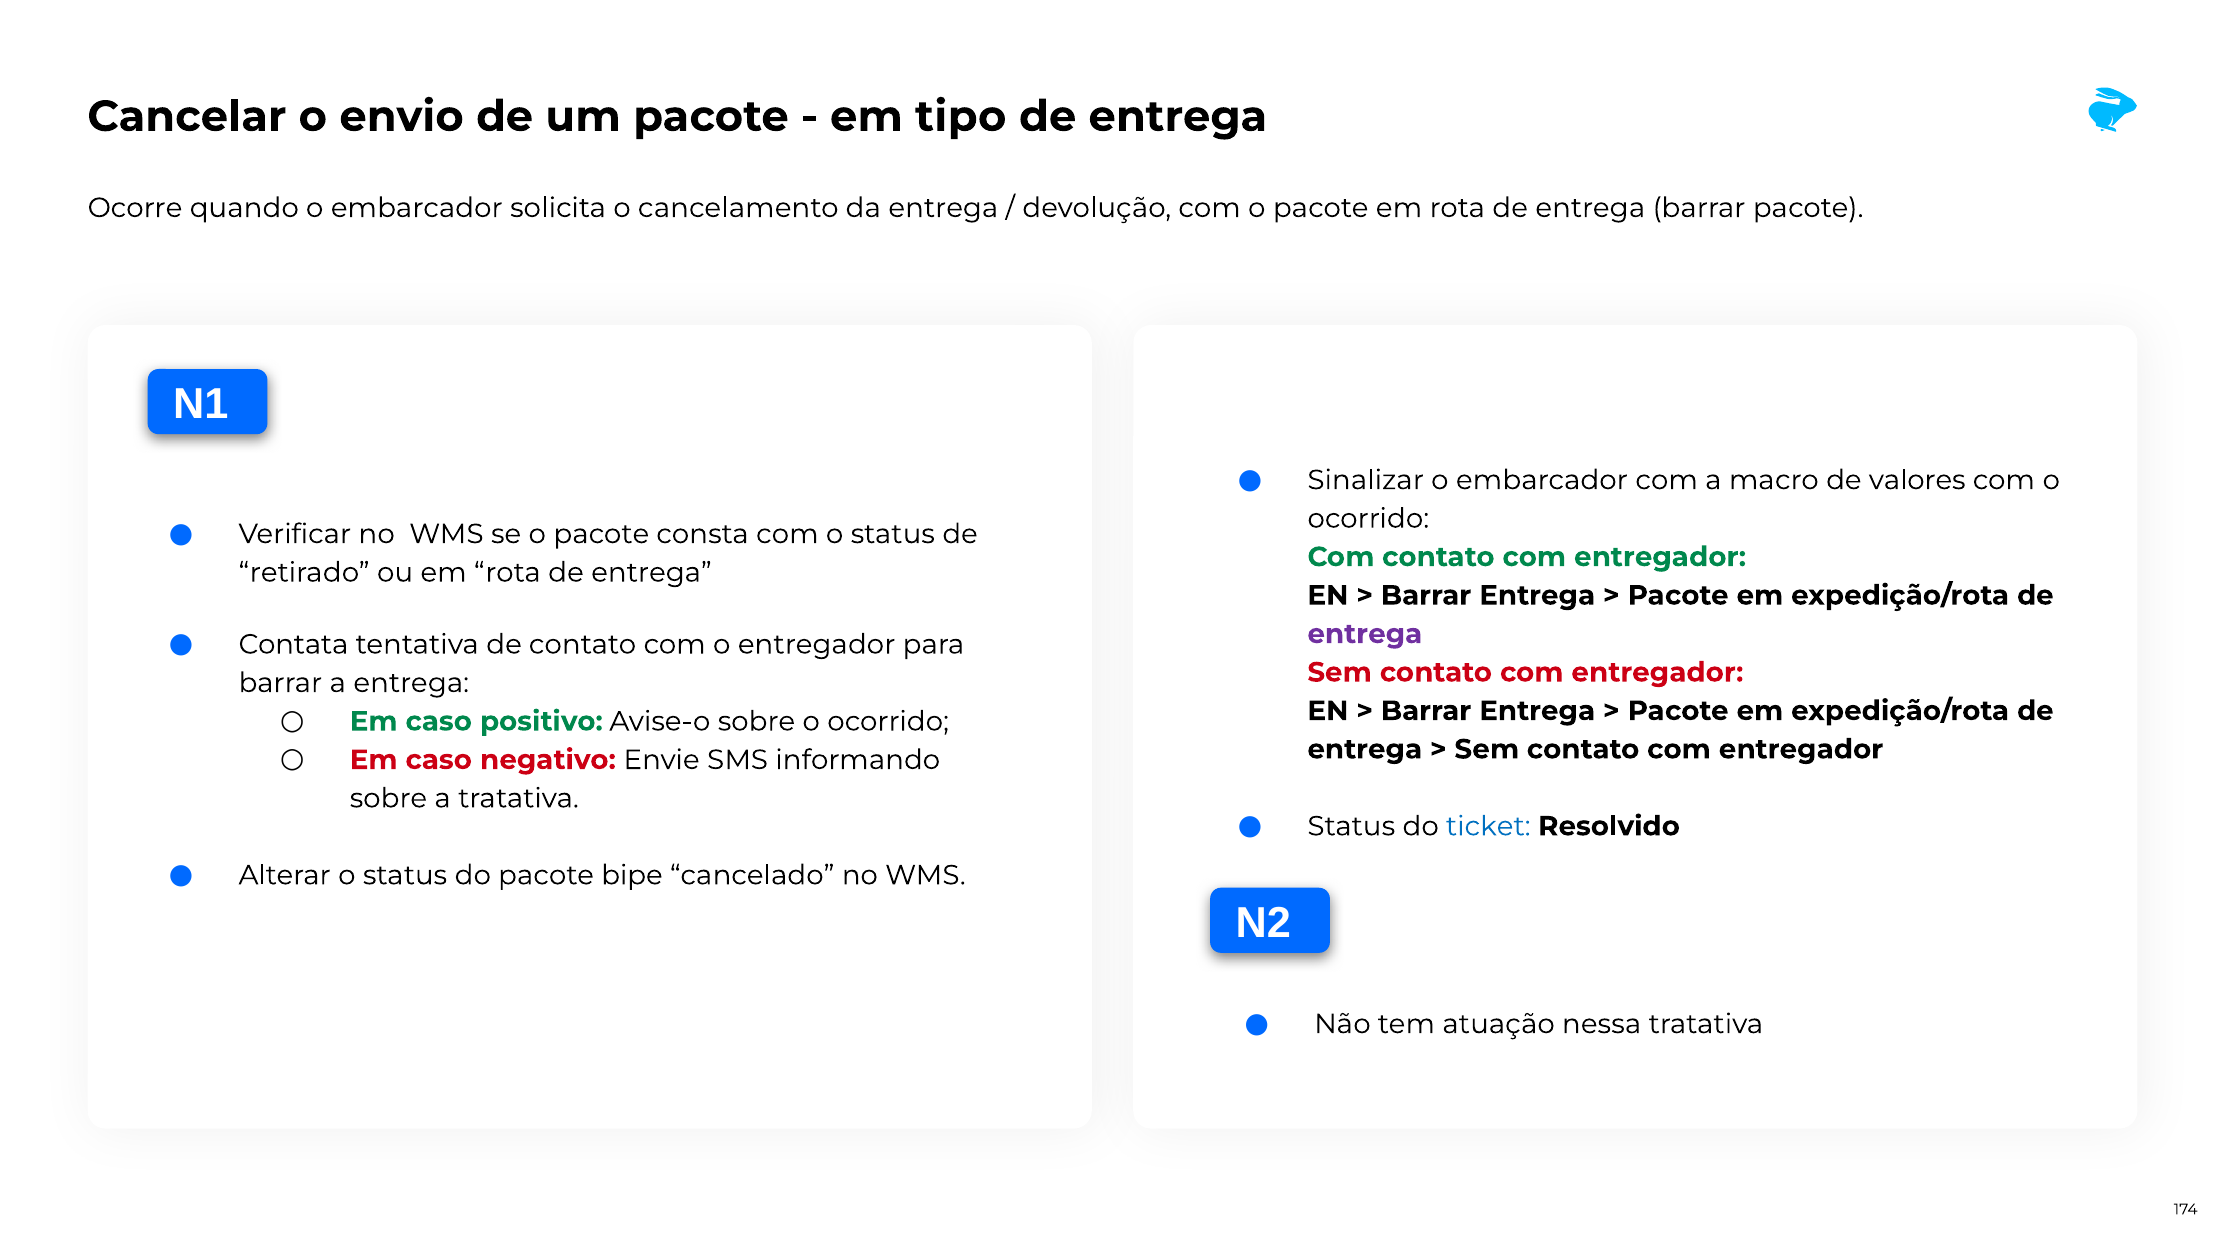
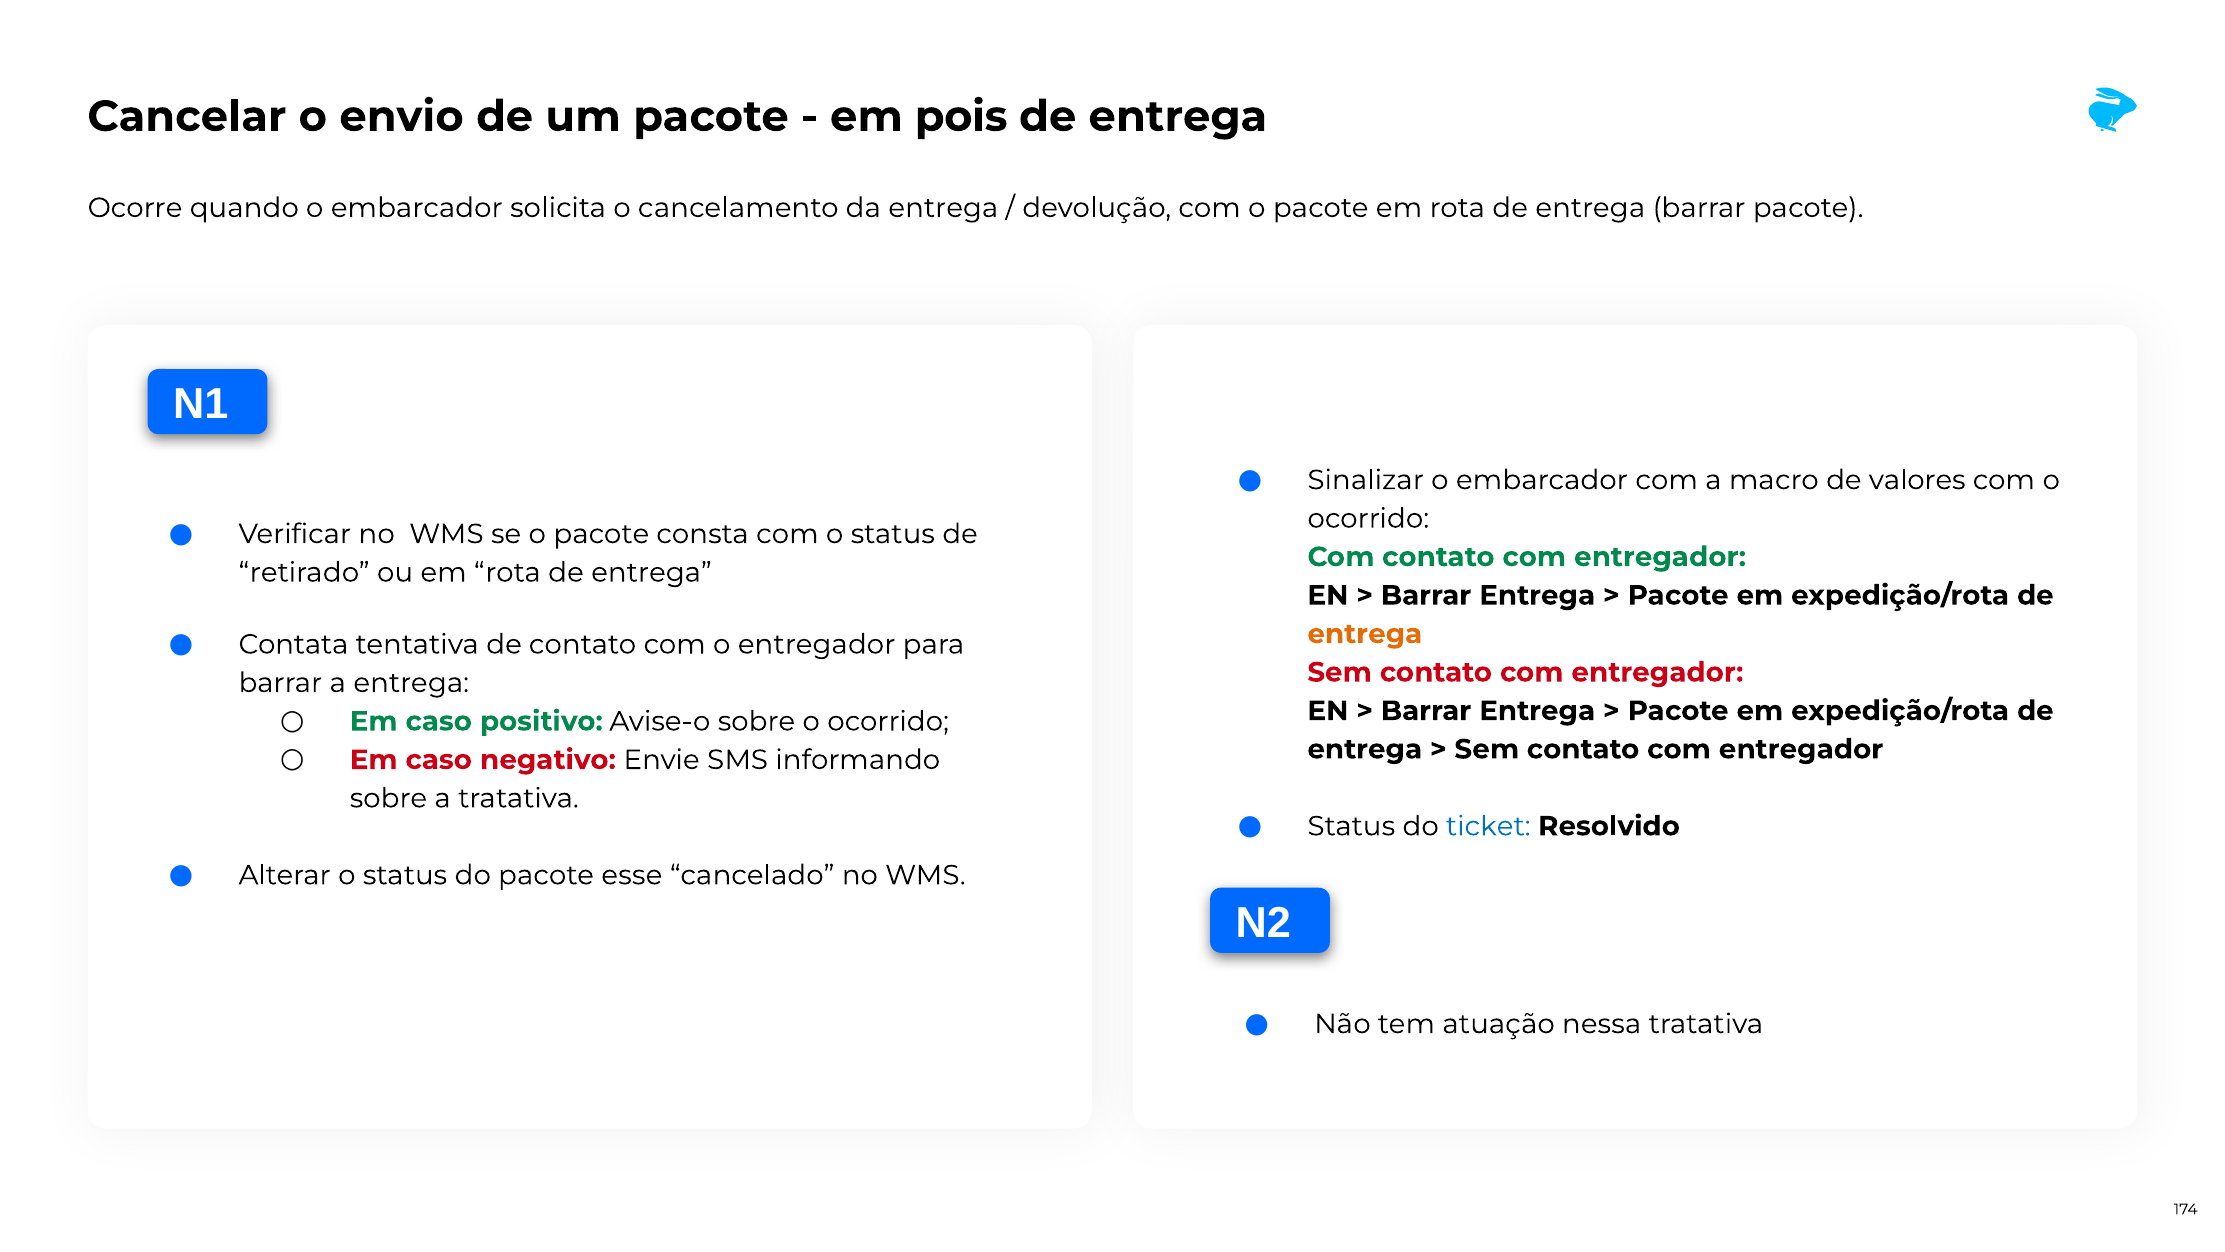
tipo: tipo -> pois
entrega at (1365, 634) colour: purple -> orange
bipe: bipe -> esse
